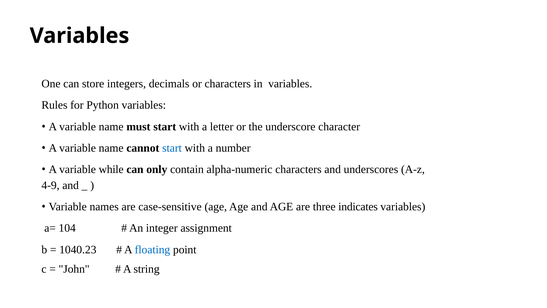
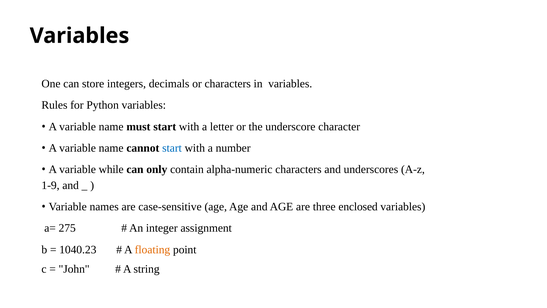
4-9: 4-9 -> 1-9
indicates: indicates -> enclosed
104: 104 -> 275
floating colour: blue -> orange
